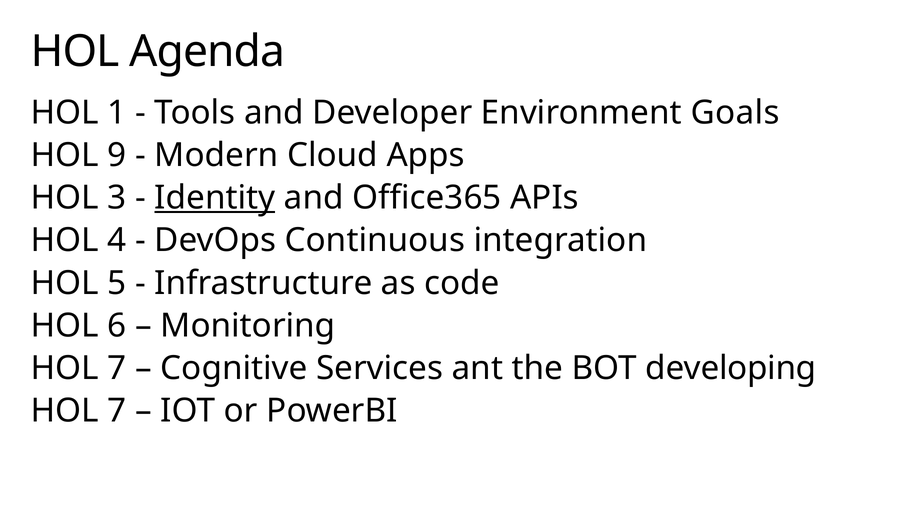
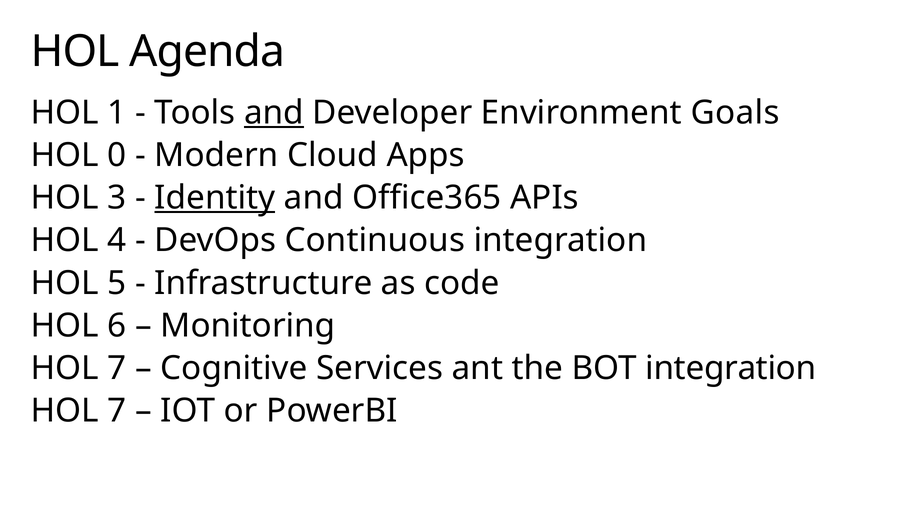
and at (274, 113) underline: none -> present
9: 9 -> 0
BOT developing: developing -> integration
